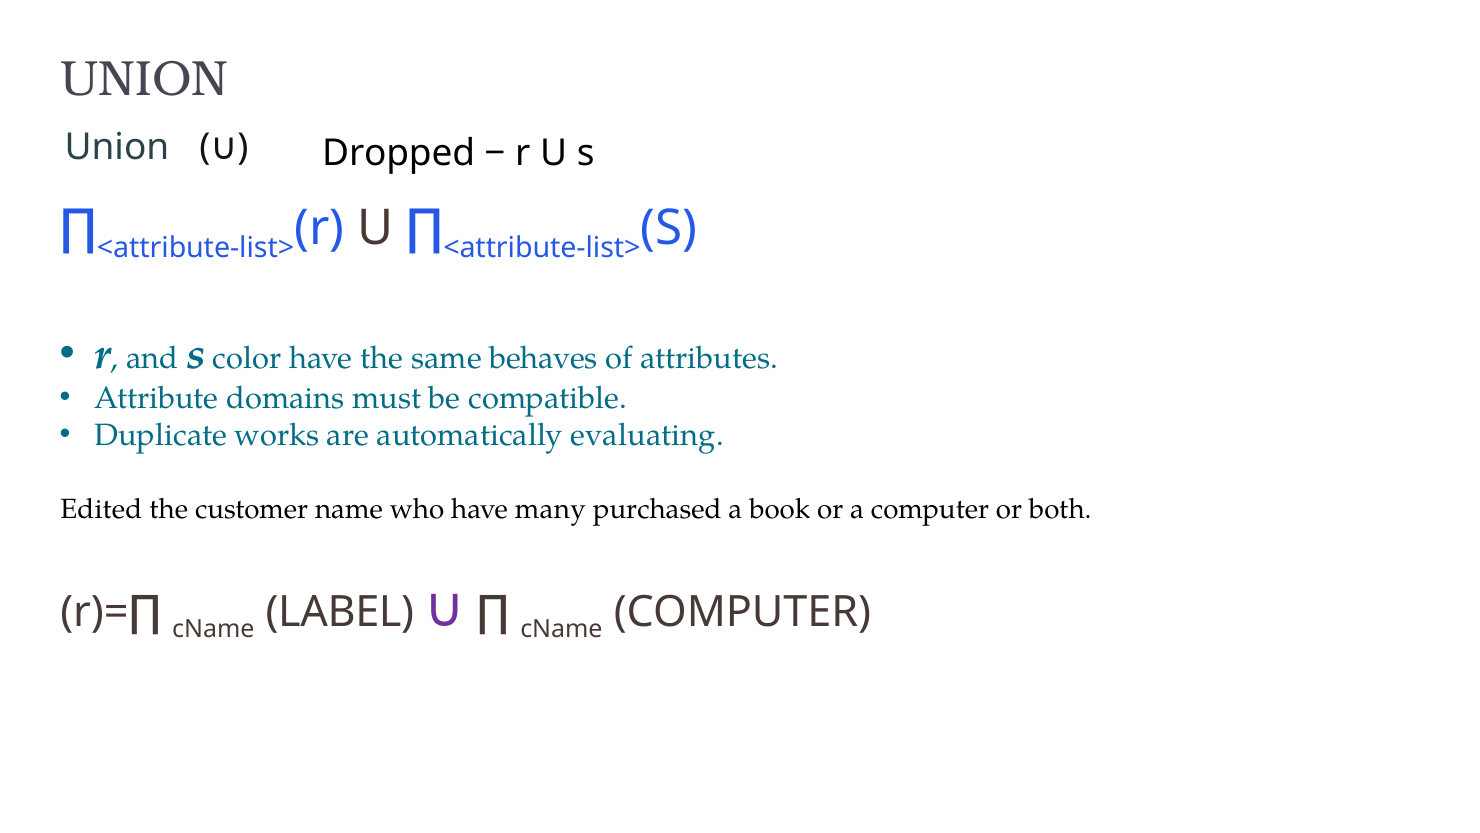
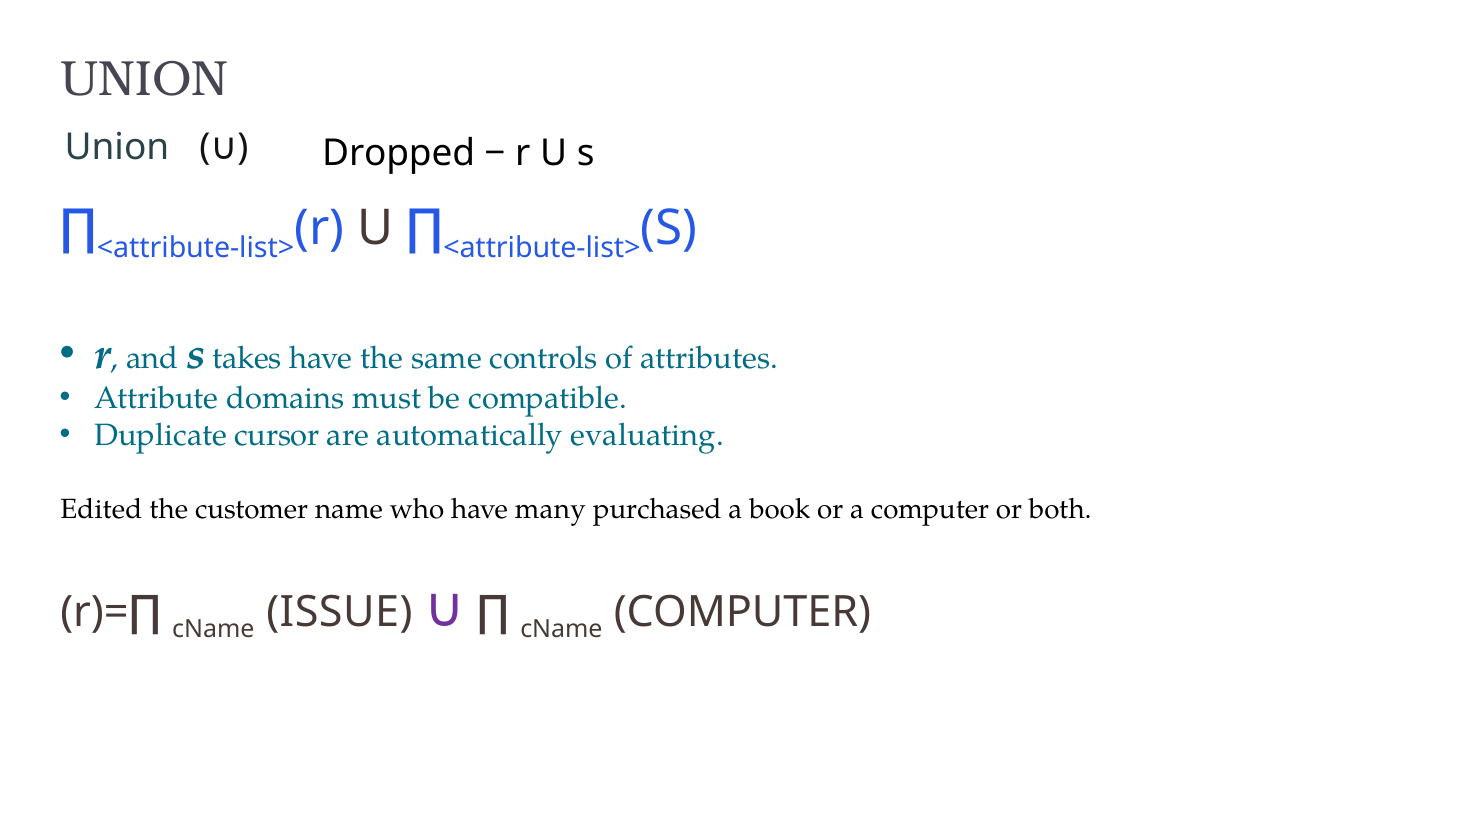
color: color -> takes
behaves: behaves -> controls
works: works -> cursor
LABEL: LABEL -> ISSUE
